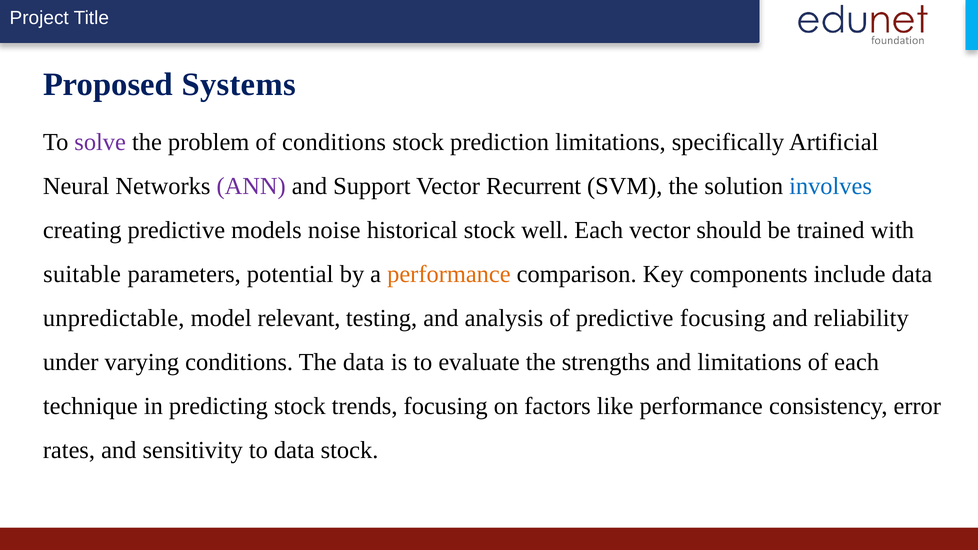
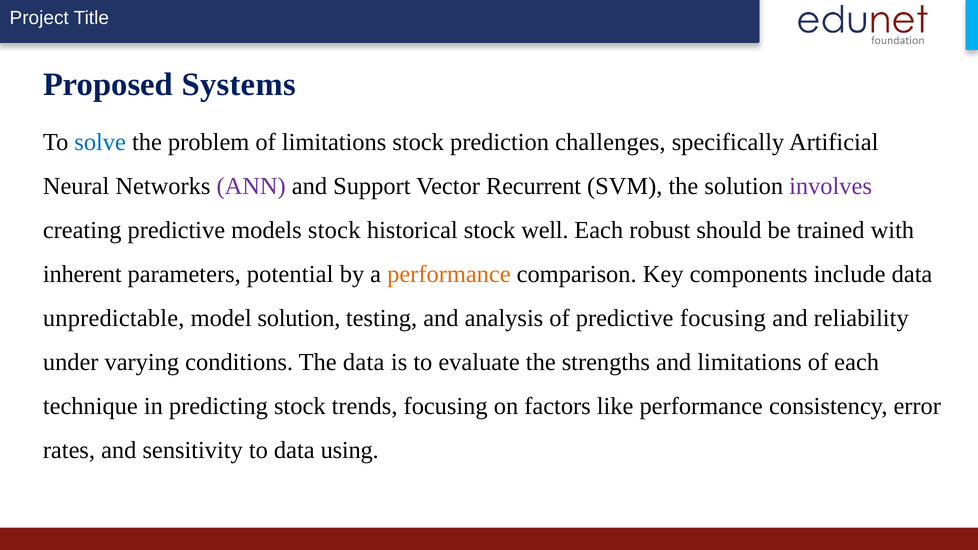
solve colour: purple -> blue
of conditions: conditions -> limitations
prediction limitations: limitations -> challenges
involves colour: blue -> purple
models noise: noise -> stock
Each vector: vector -> robust
suitable: suitable -> inherent
model relevant: relevant -> solution
data stock: stock -> using
